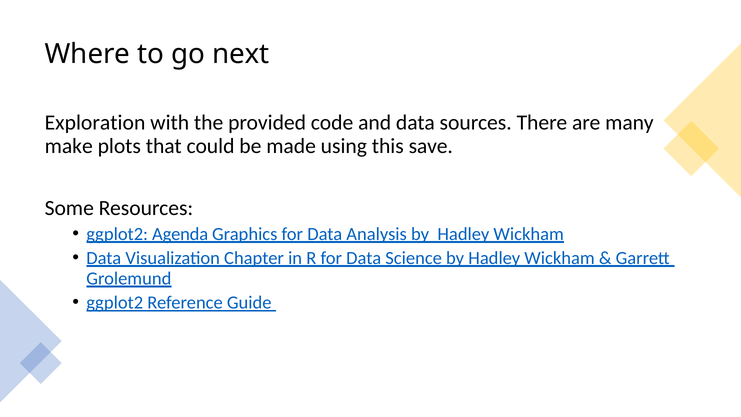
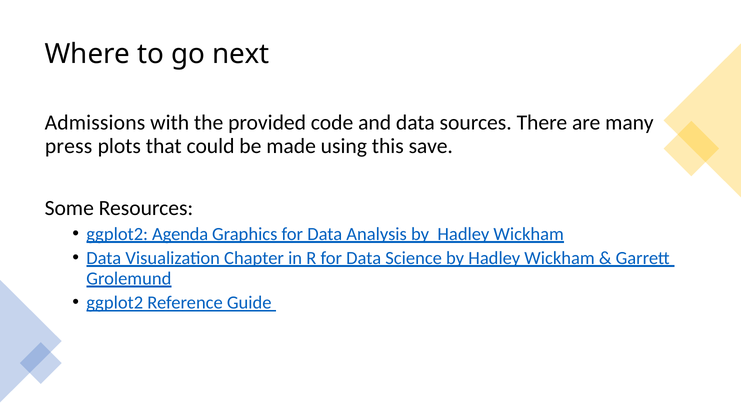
Exploration: Exploration -> Admissions
make: make -> press
